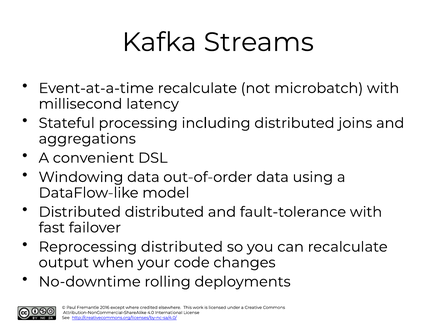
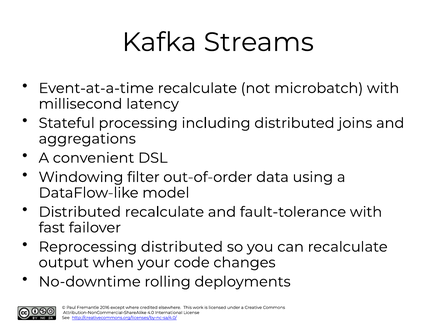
Windowing data: data -> filter
Distributed distributed: distributed -> recalculate
